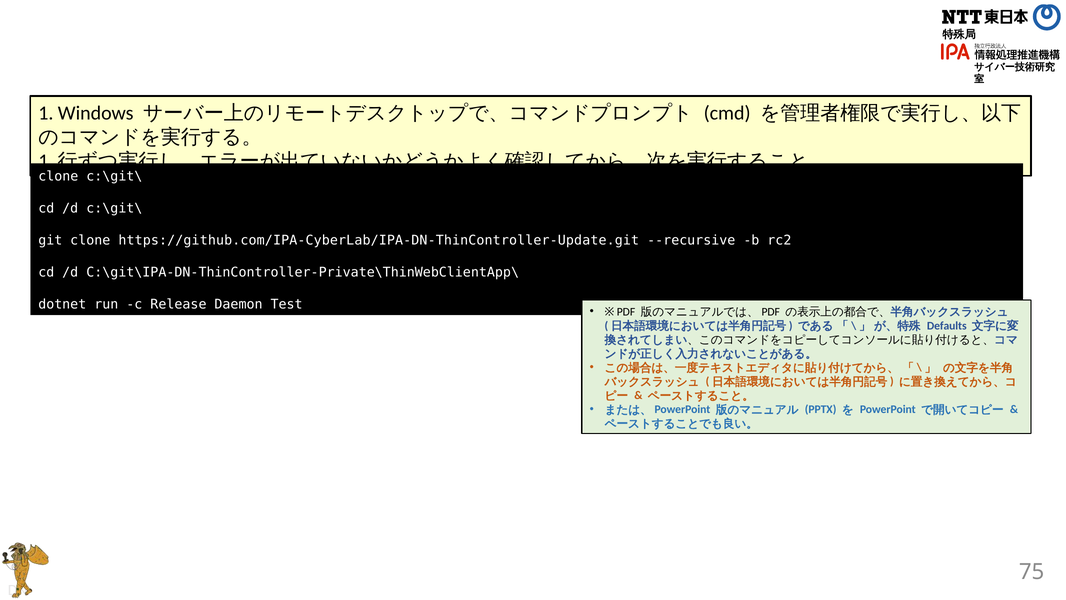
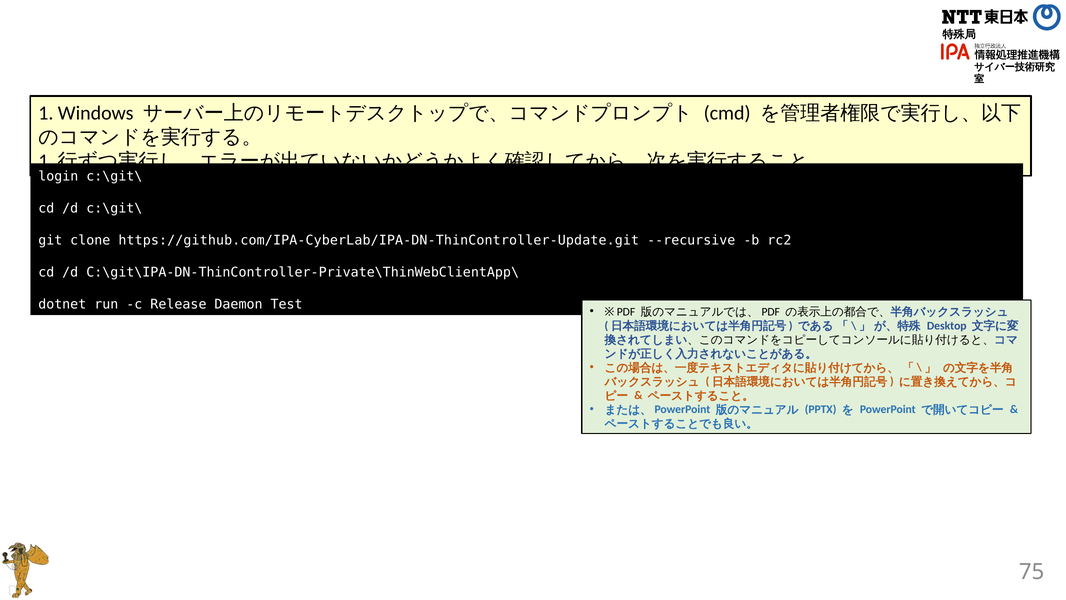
clone at (58, 176): clone -> login
Defaults: Defaults -> Desktop
